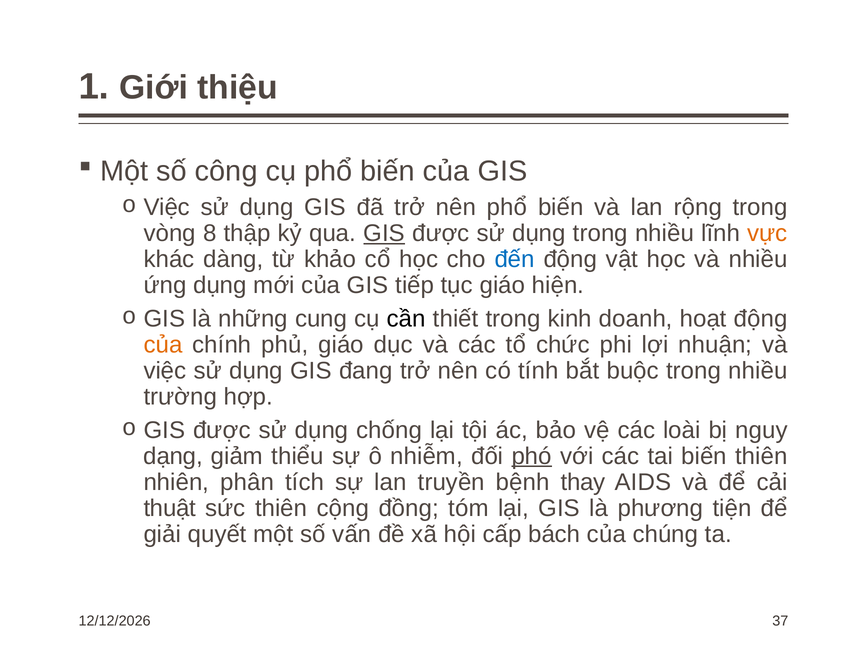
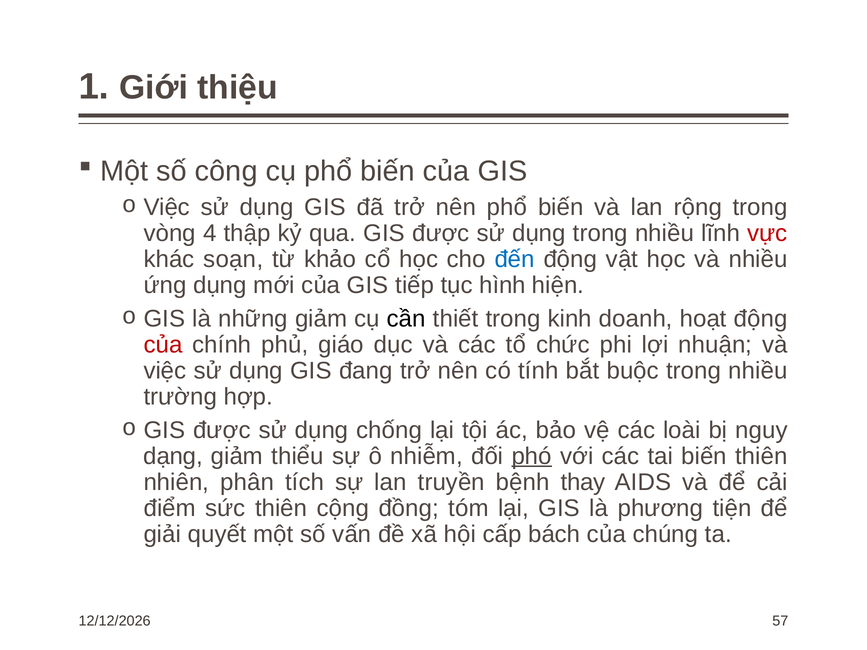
8: 8 -> 4
GIS at (384, 233) underline: present -> none
vực colour: orange -> red
dàng: dàng -> soạn
tục giáo: giáo -> hình
những cung: cung -> giảm
của at (163, 345) colour: orange -> red
thuật: thuật -> điểm
37: 37 -> 57
